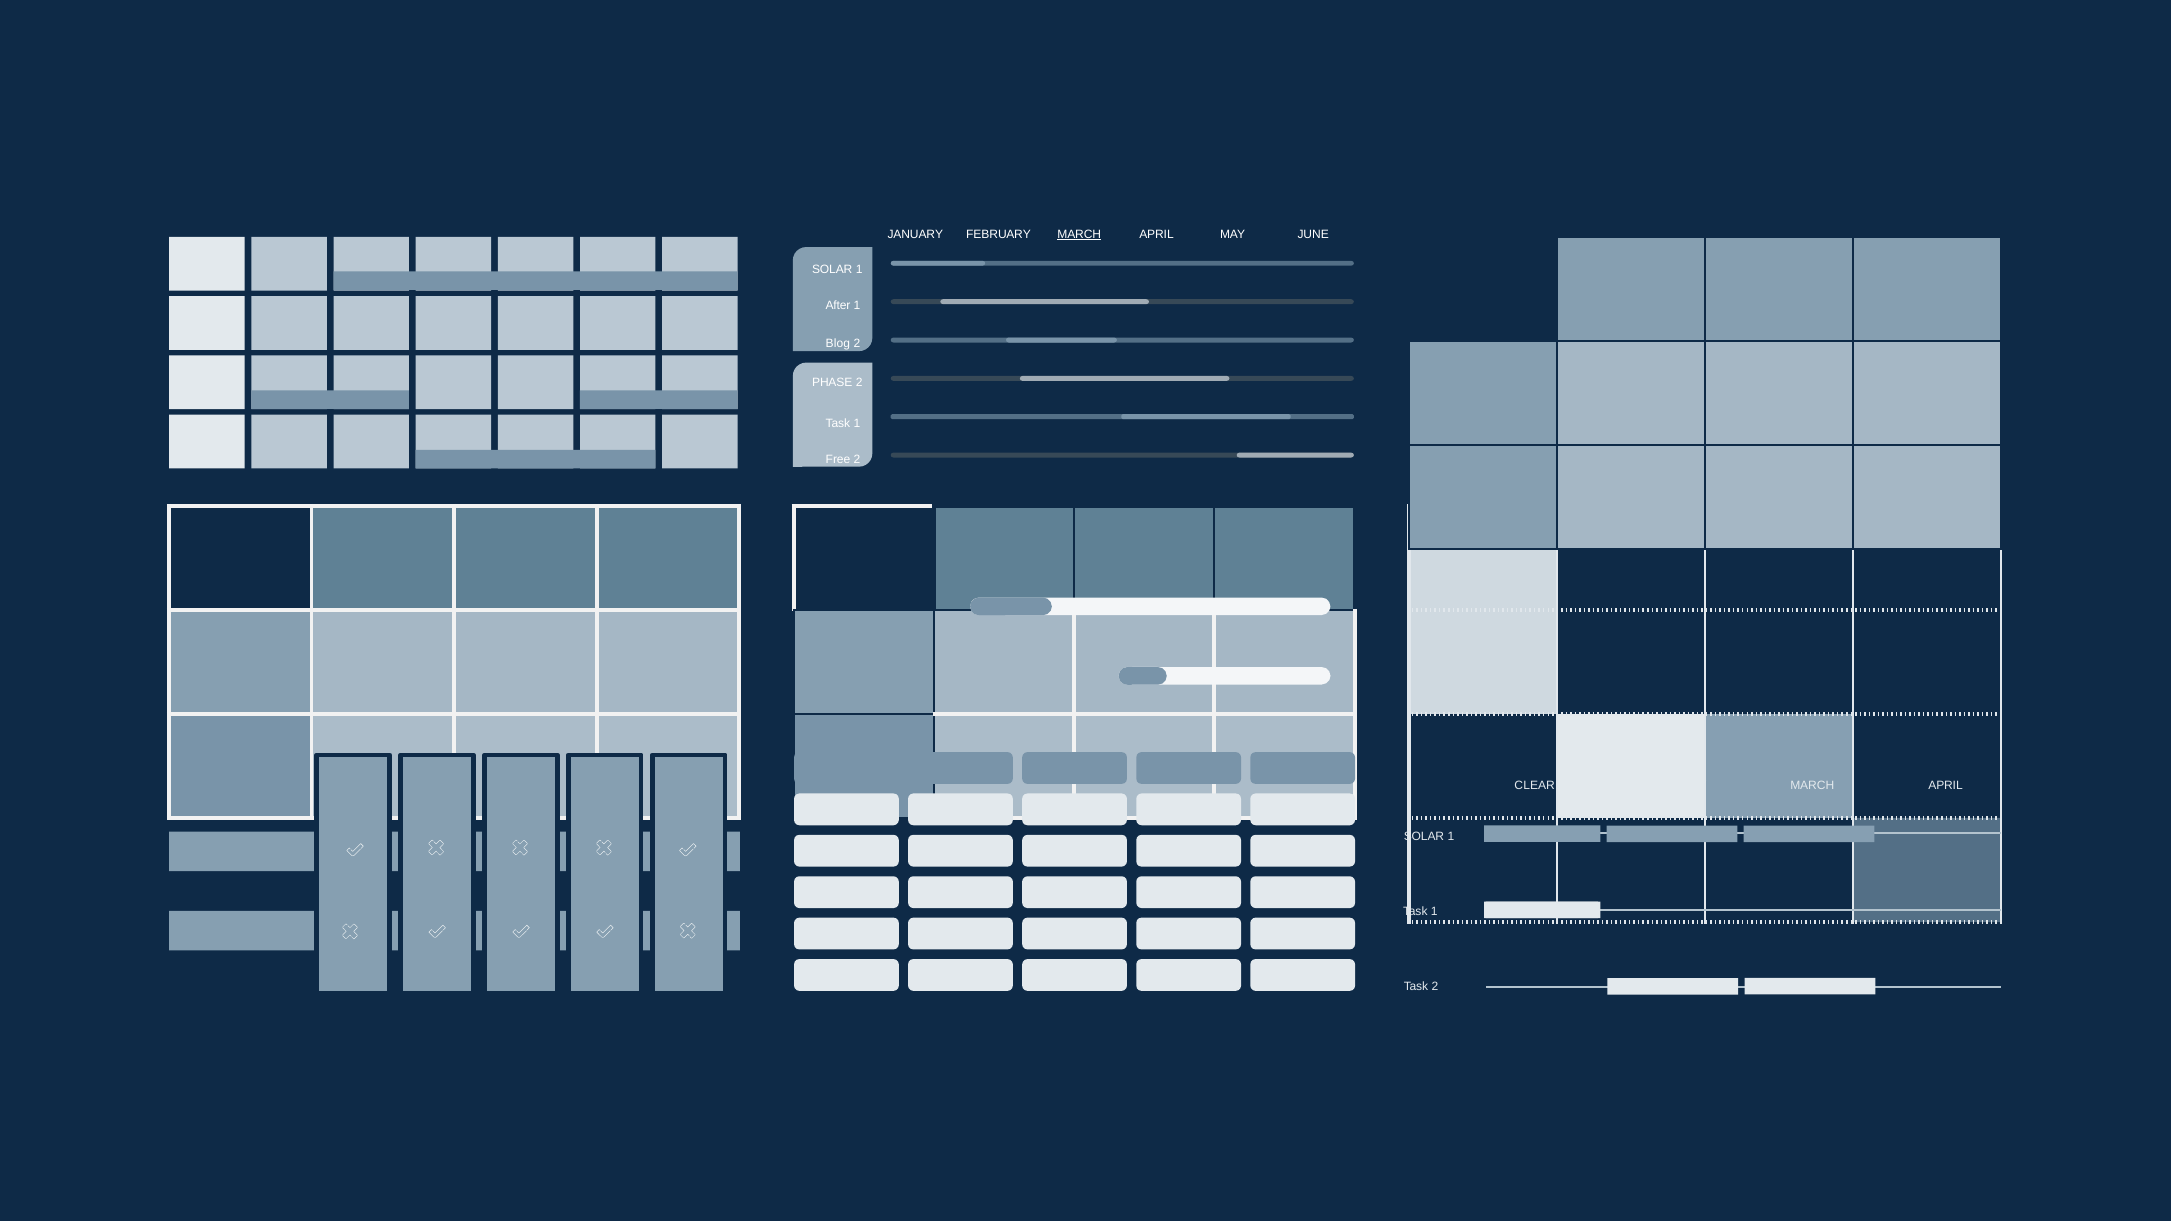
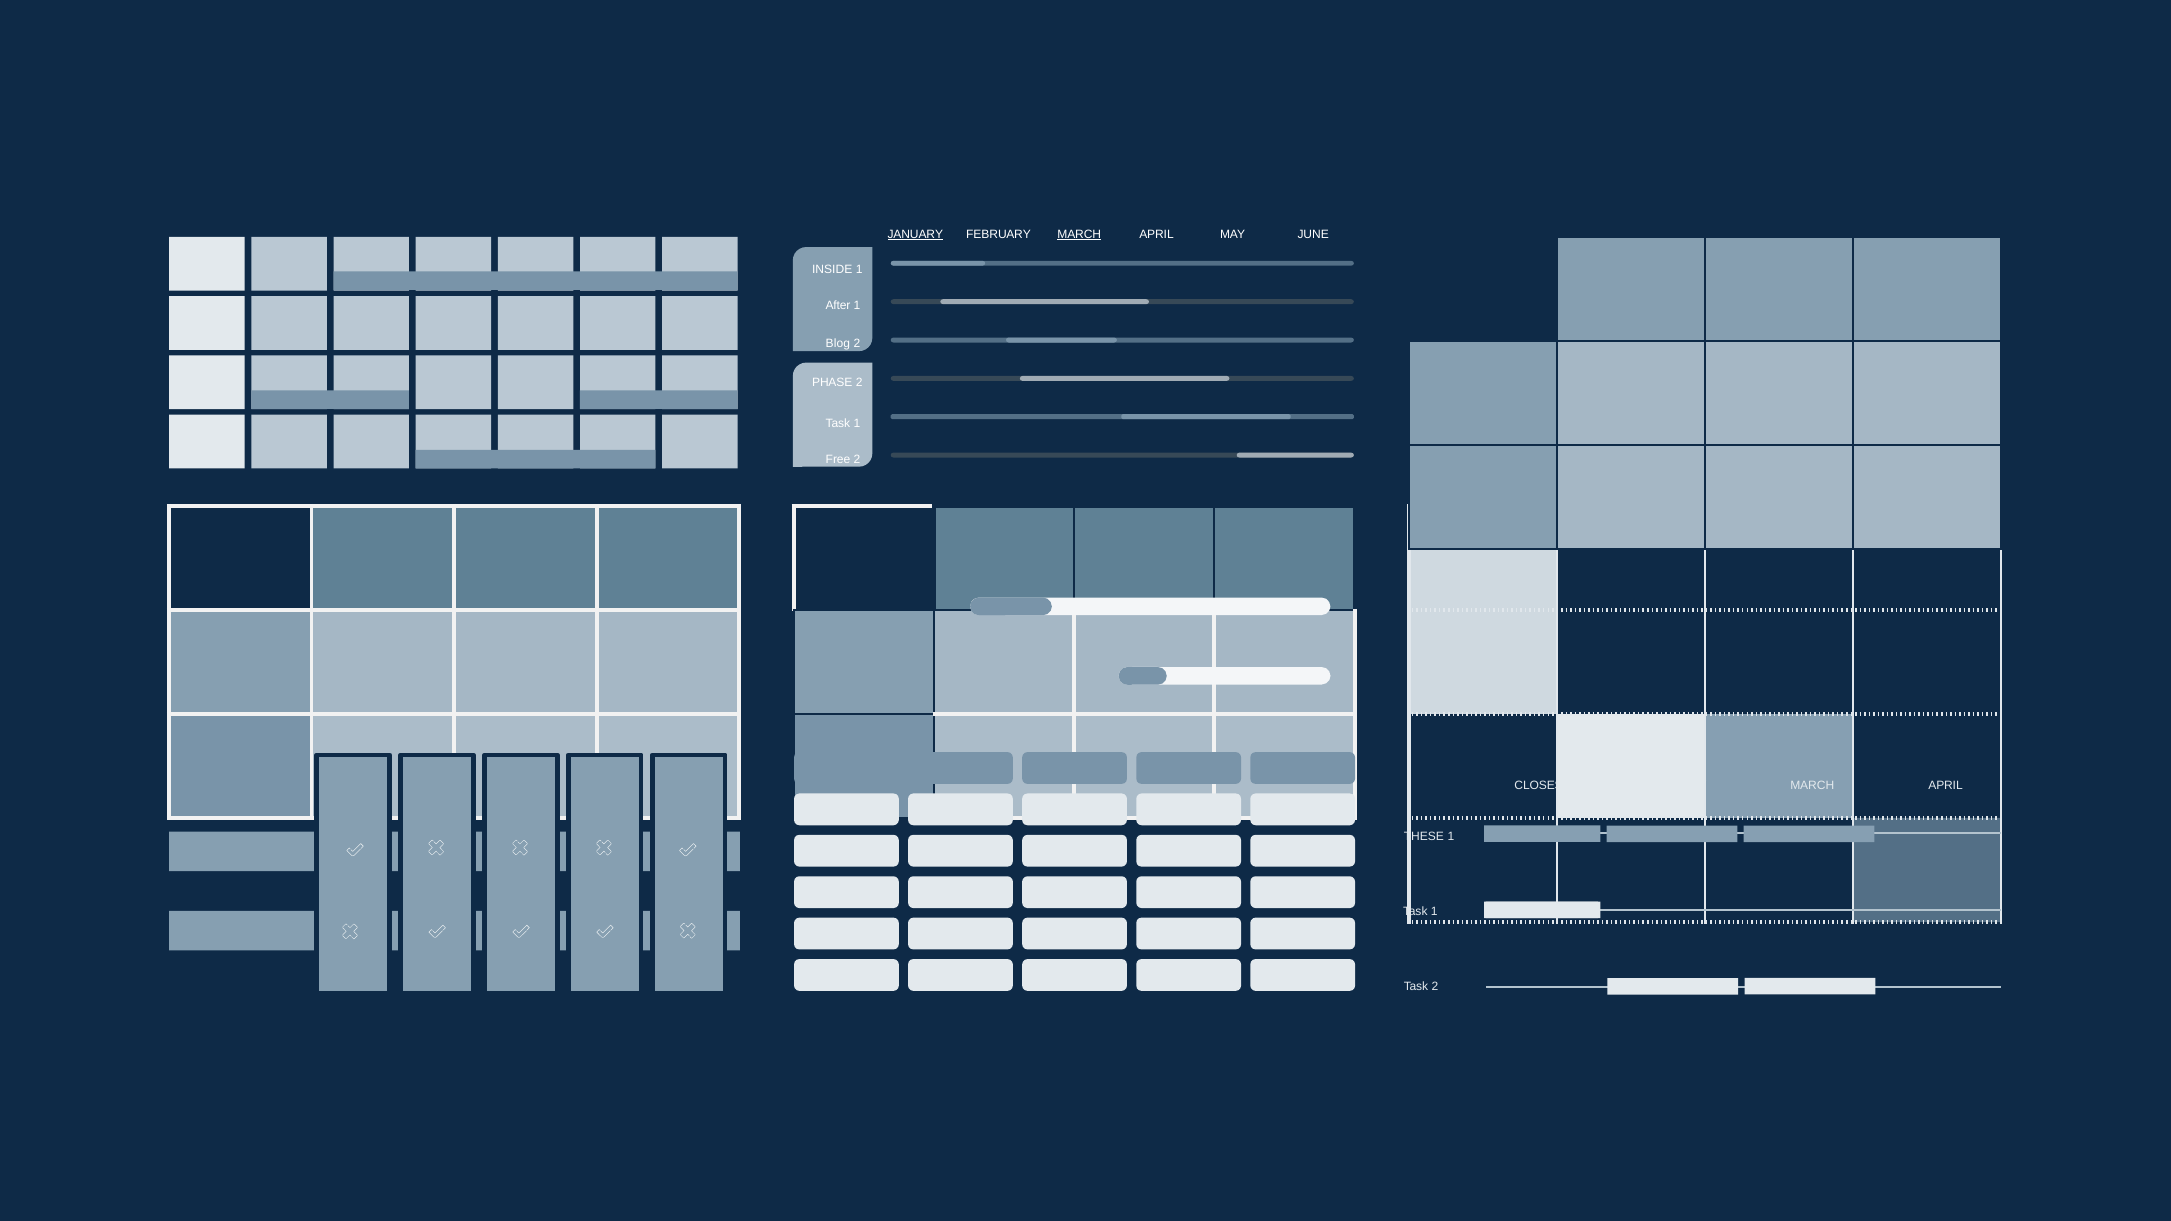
JANUARY underline: none -> present
SOLAR at (832, 269): SOLAR -> INSIDE
CLEARLY: CLEARLY -> CLOSEST
SOLAR at (1424, 836): SOLAR -> THESE
